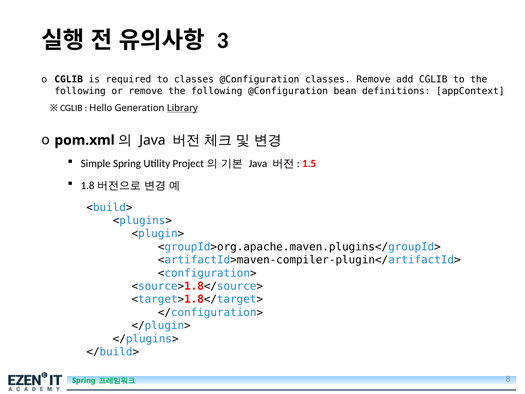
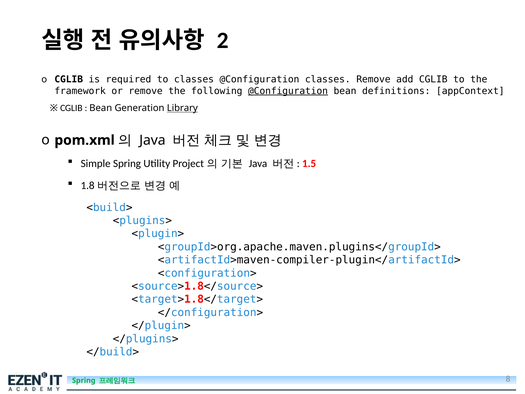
3: 3 -> 2
following at (80, 91): following -> framework
@Configuration at (288, 91) underline: none -> present
Hello at (101, 108): Hello -> Bean
